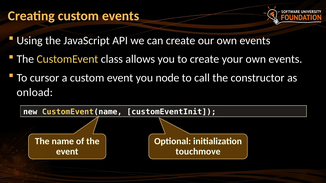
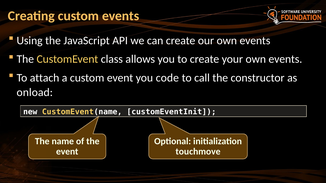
cursor: cursor -> attach
node: node -> code
